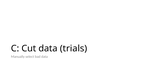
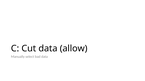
trials: trials -> allow
